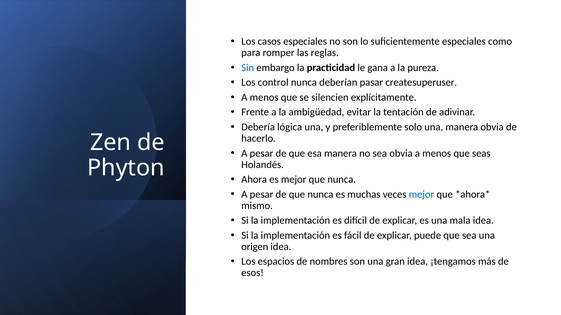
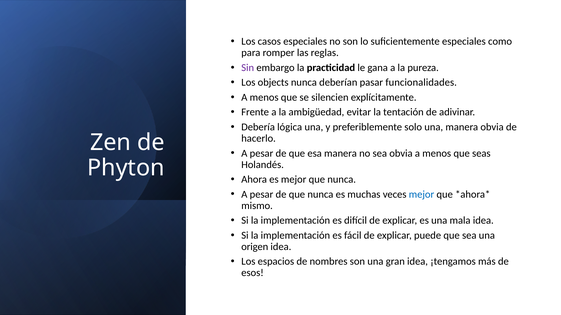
Sin colour: blue -> purple
control: control -> objects
createsuperuser: createsuperuser -> funcionalidades
